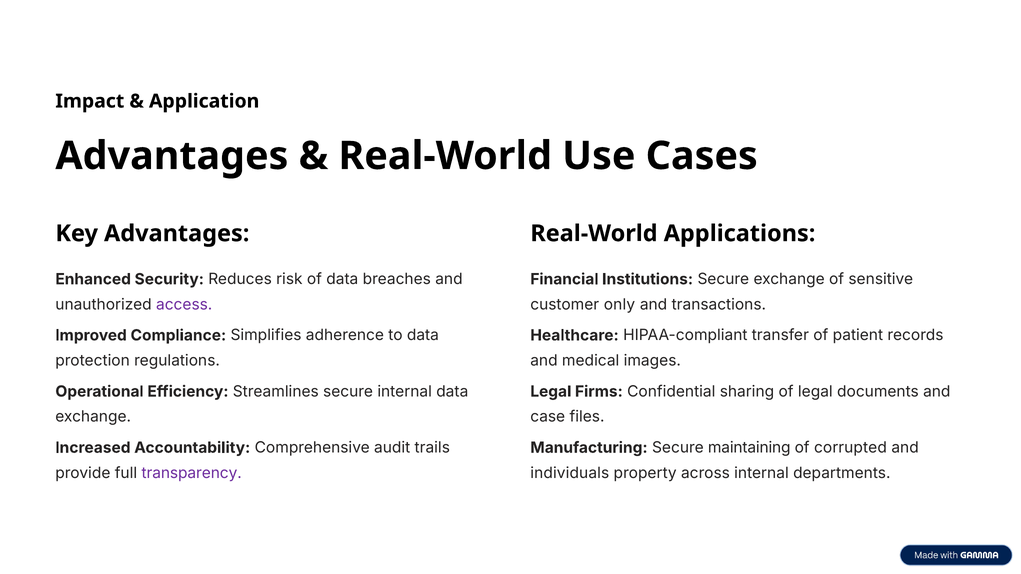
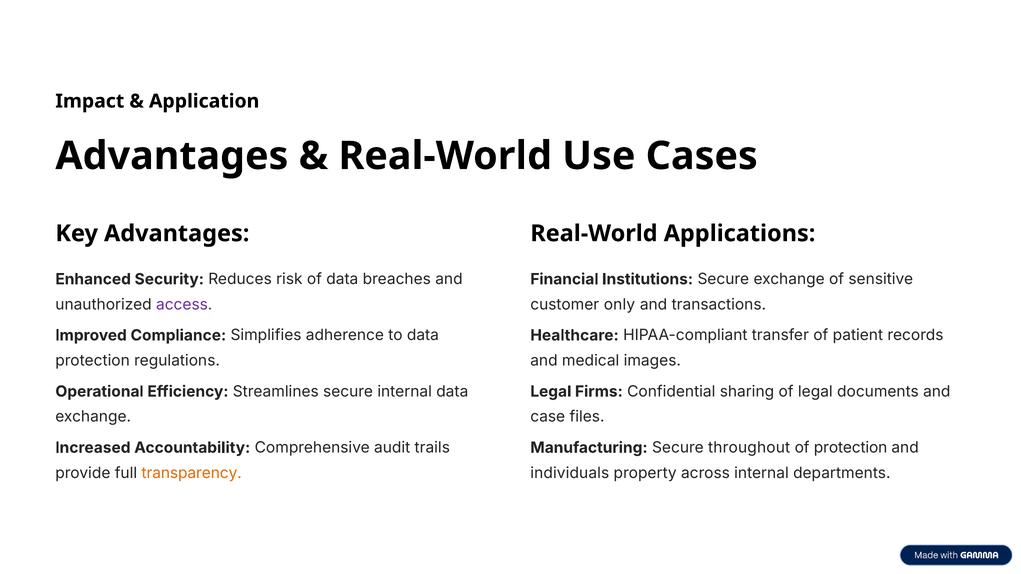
maintaining: maintaining -> throughout
of corrupted: corrupted -> protection
transparency colour: purple -> orange
